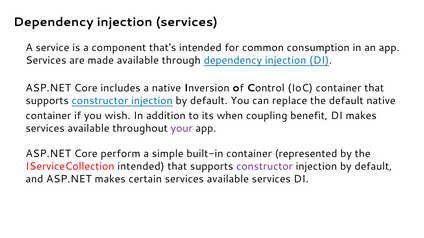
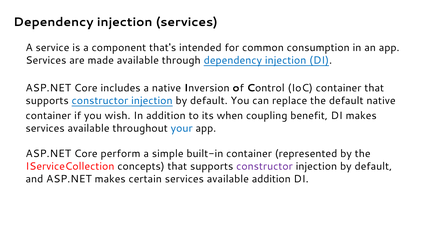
your colour: purple -> blue
IServiceCollection intended: intended -> concepts
available services: services -> addition
